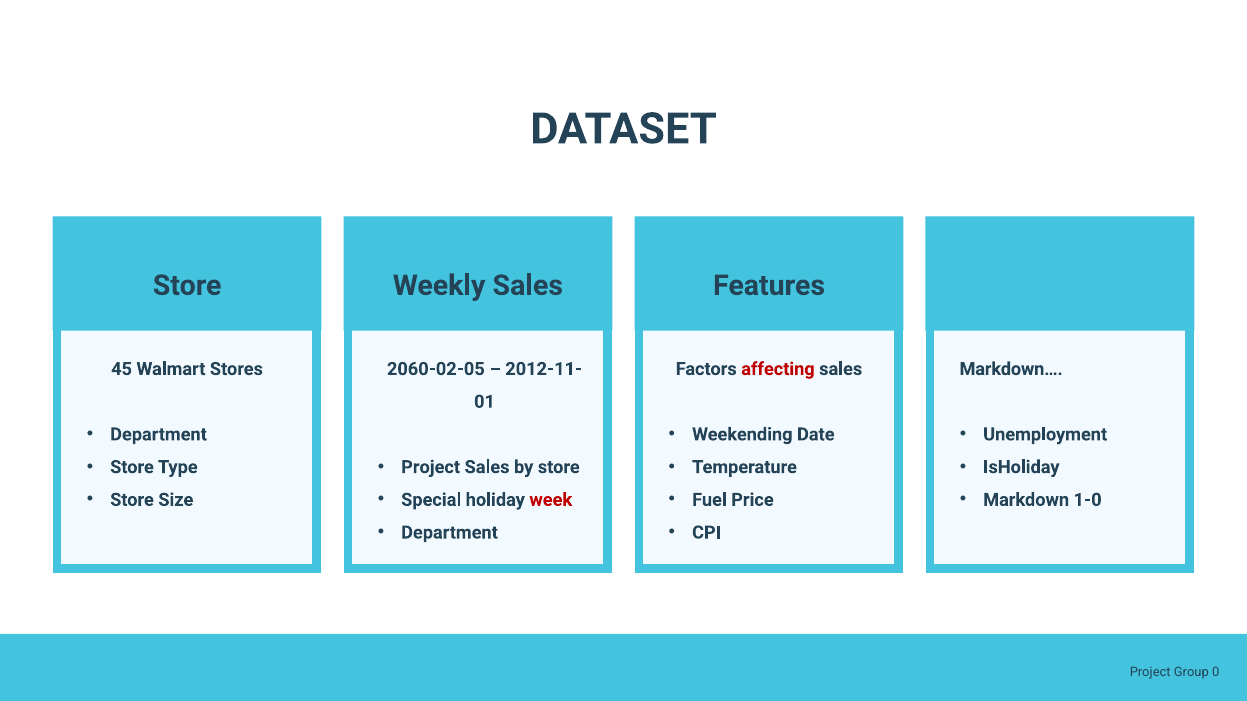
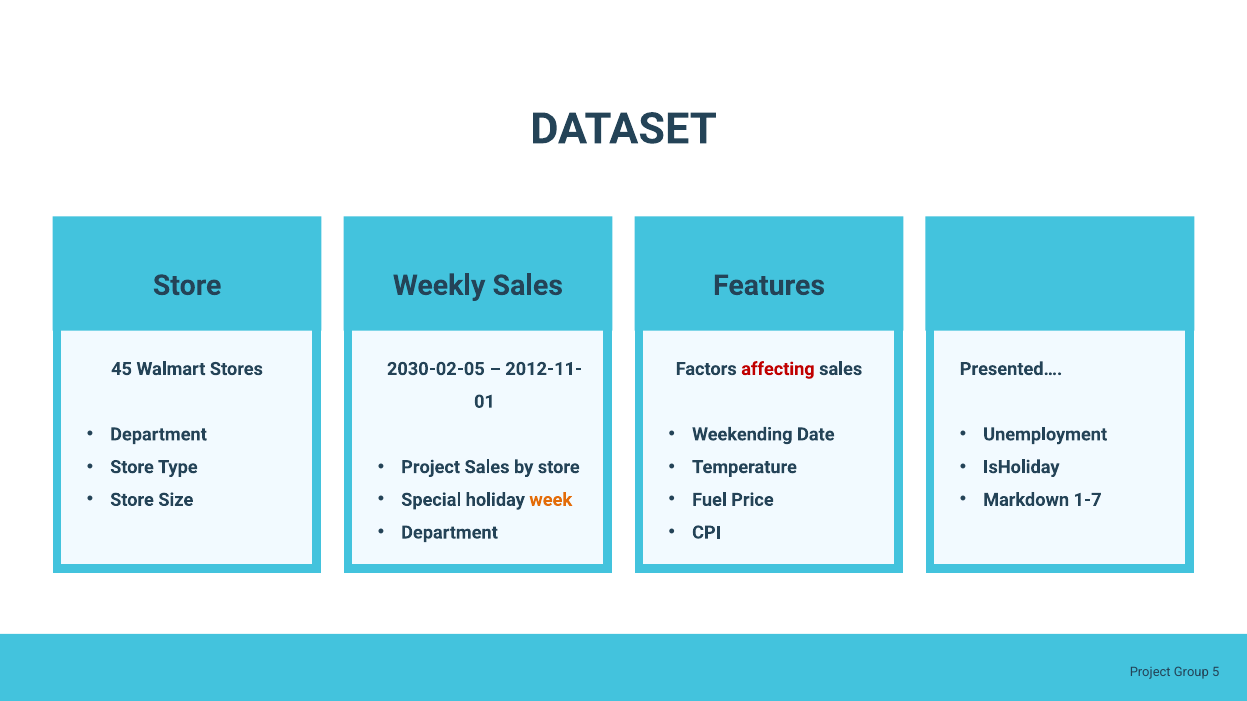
2060-02-05: 2060-02-05 -> 2030-02-05
Markdown…: Markdown… -> Presented…
week colour: red -> orange
1-0: 1-0 -> 1-7
0: 0 -> 5
